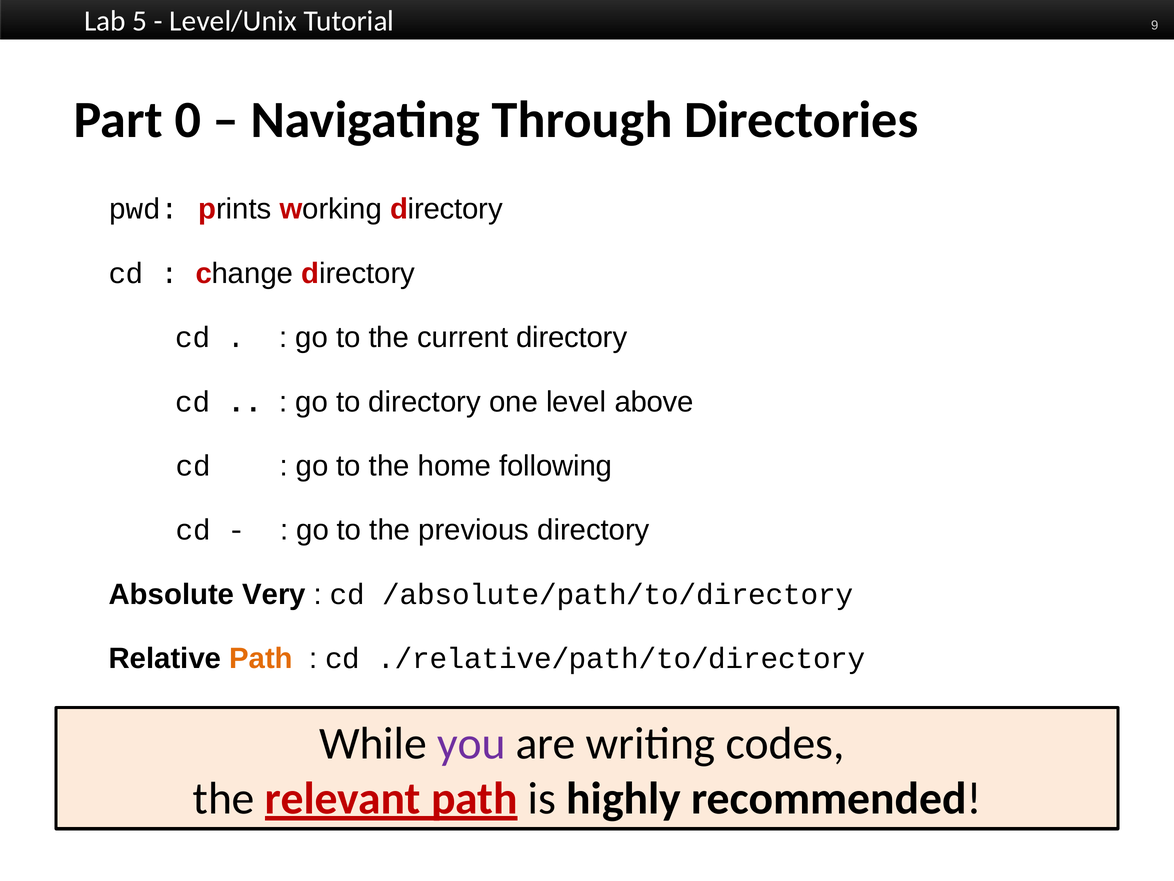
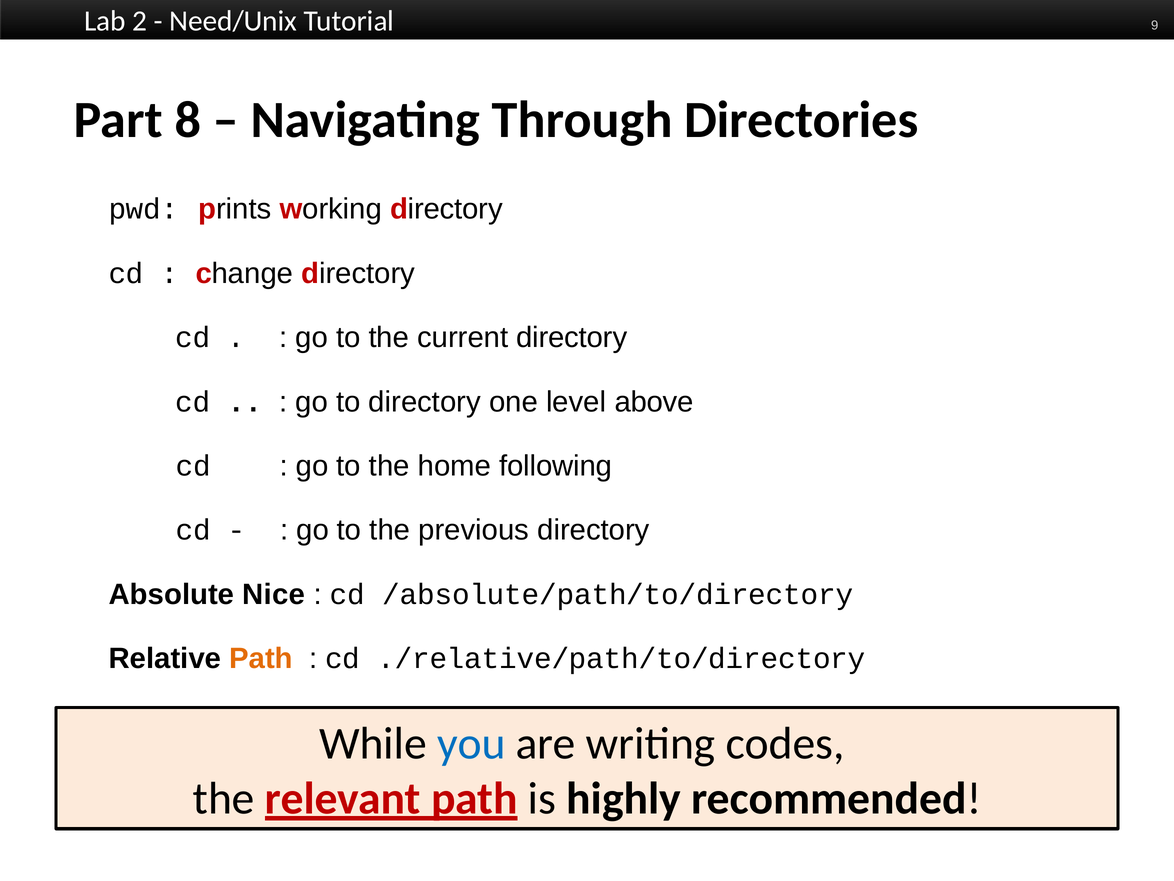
5: 5 -> 2
Level/Unix: Level/Unix -> Need/Unix
0: 0 -> 8
Very: Very -> Nice
you colour: purple -> blue
